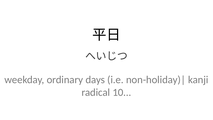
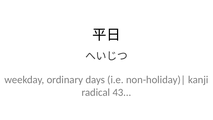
10: 10 -> 43
